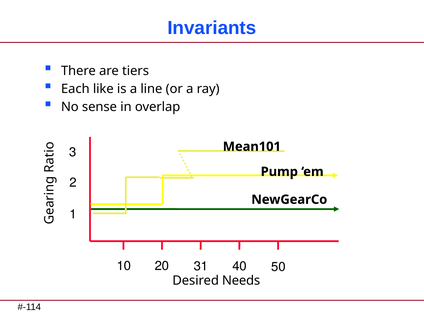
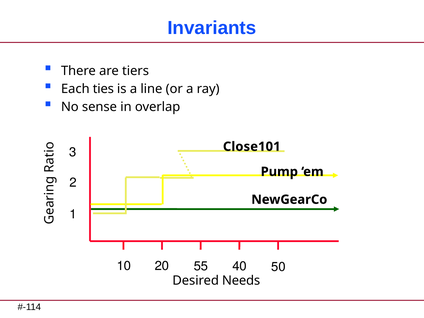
like: like -> ties
Mean101: Mean101 -> Close101
31: 31 -> 55
